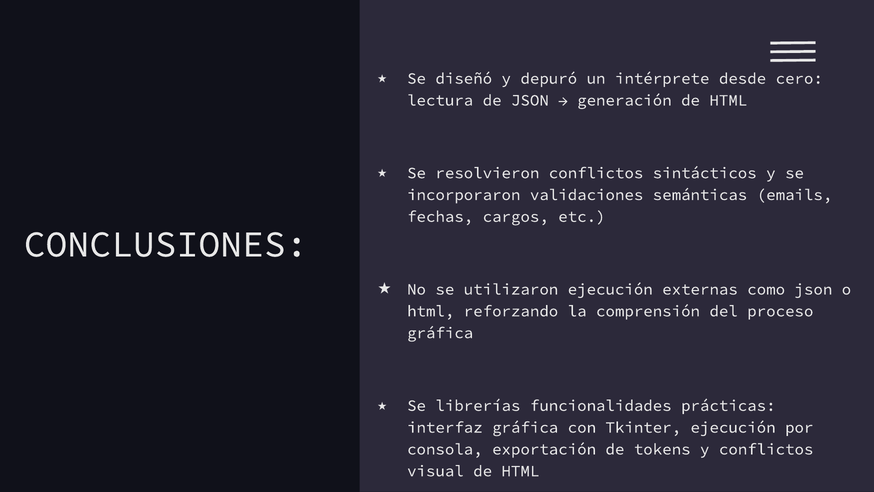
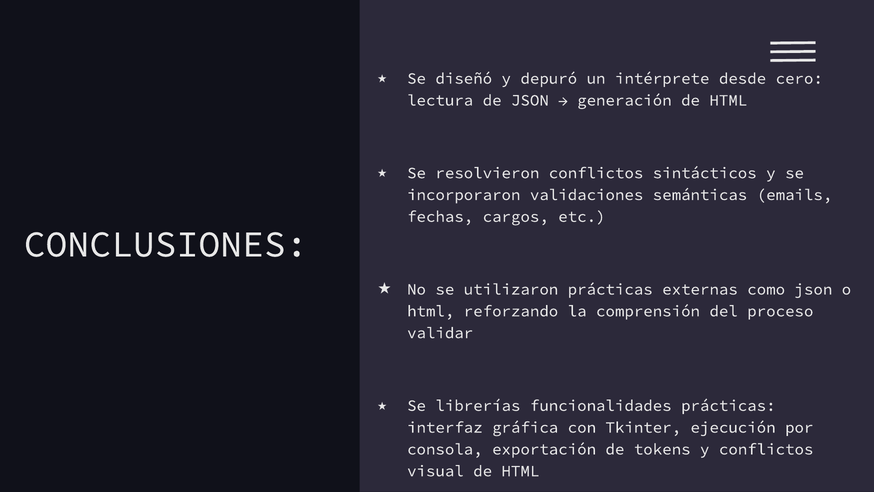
utilizaron ejecución: ejecución -> prácticas
gráfica at (440, 333): gráfica -> validar
